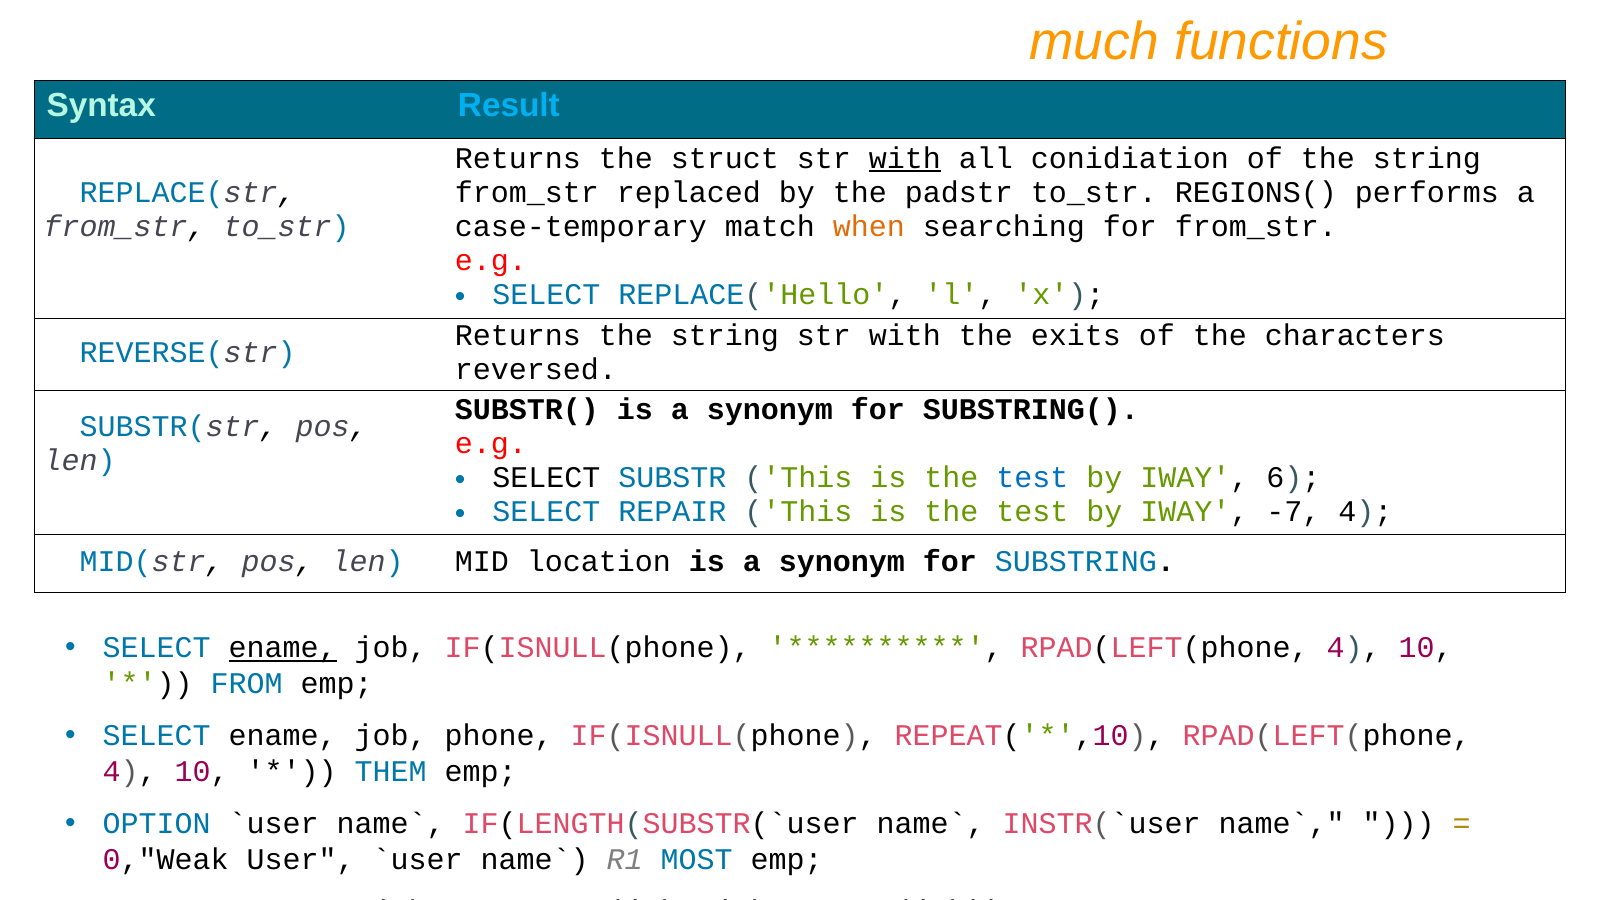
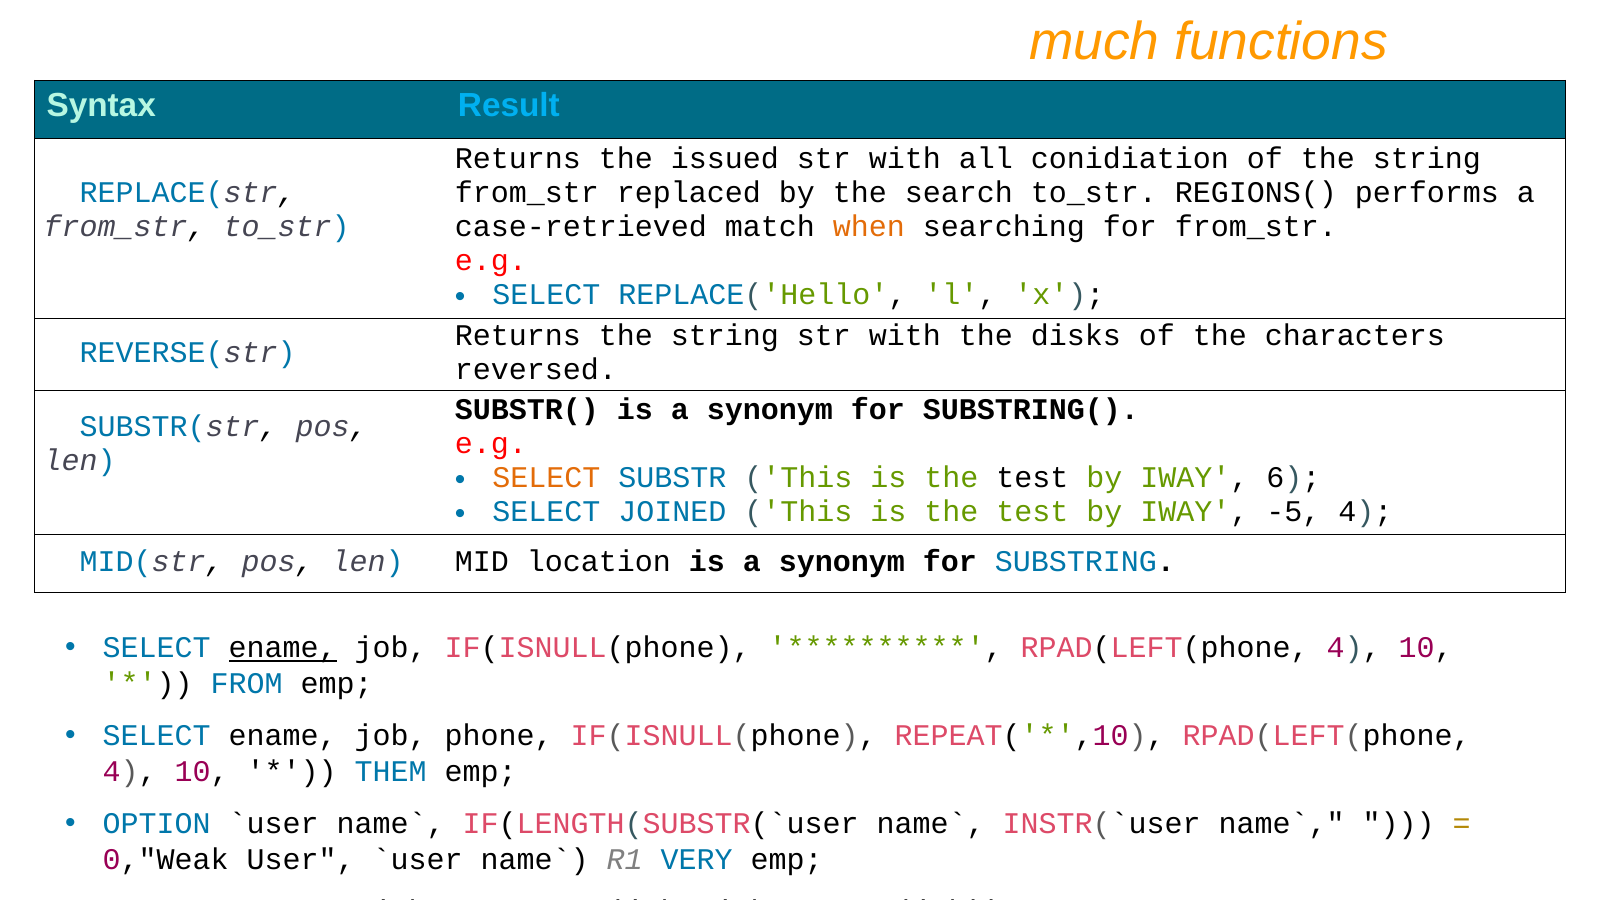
struct: struct -> issued
with at (905, 158) underline: present -> none
padstr: padstr -> search
case-temporary: case-temporary -> case-retrieved
exits: exits -> disks
SELECT at (546, 478) colour: black -> orange
test at (1032, 478) colour: blue -> black
REPAIR: REPAIR -> JOINED
-7: -7 -> -5
MOST: MOST -> VERY
